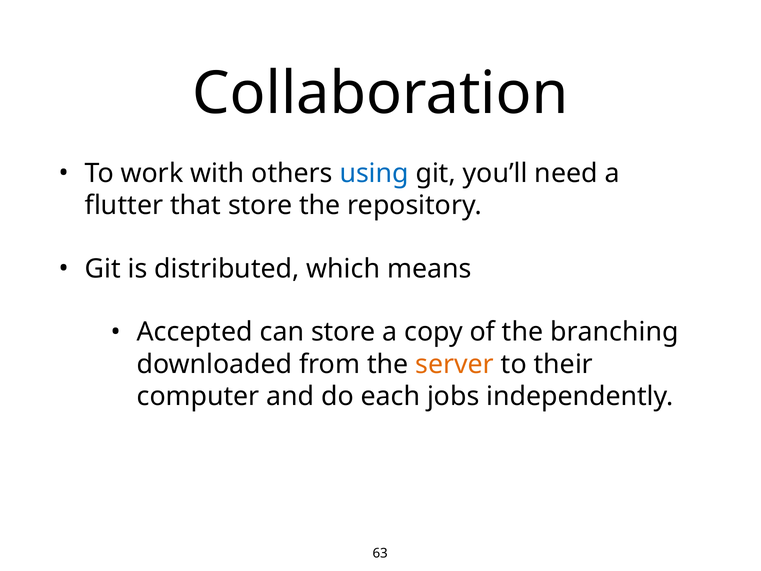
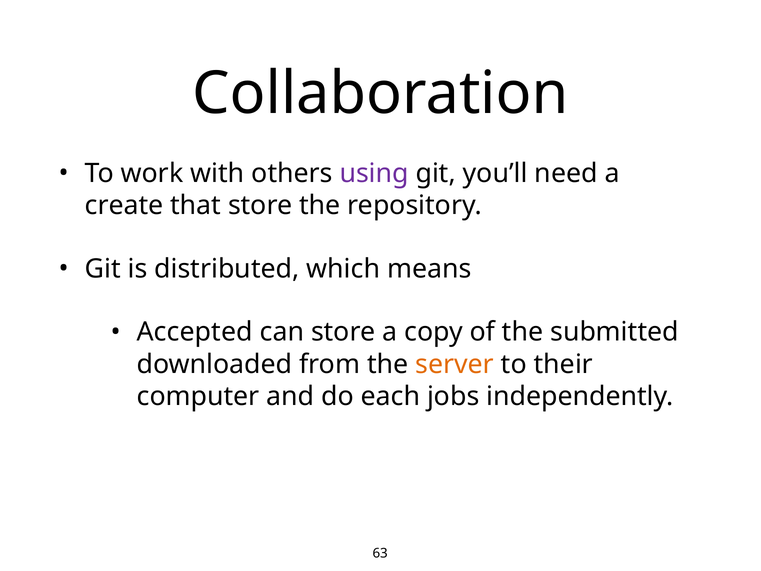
using colour: blue -> purple
flutter: flutter -> create
branching: branching -> submitted
